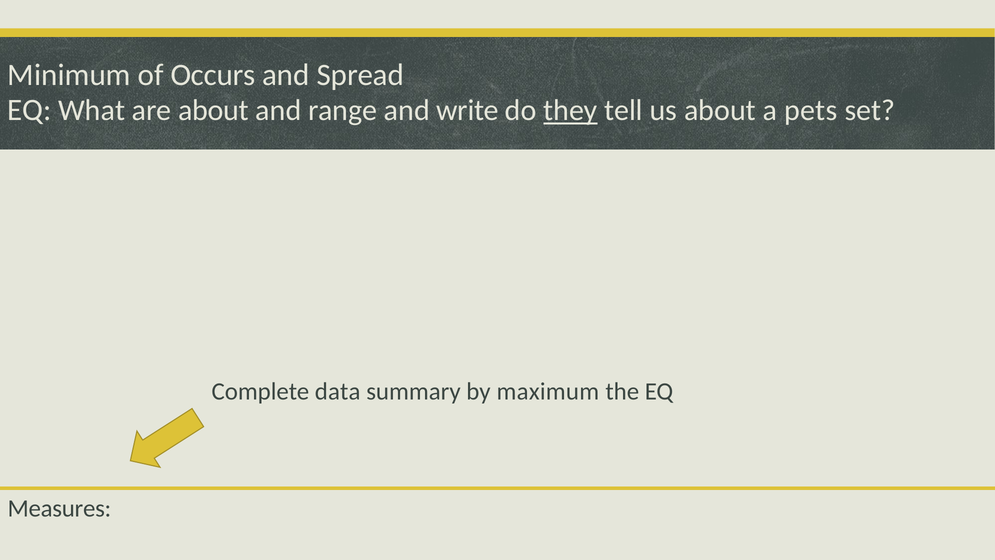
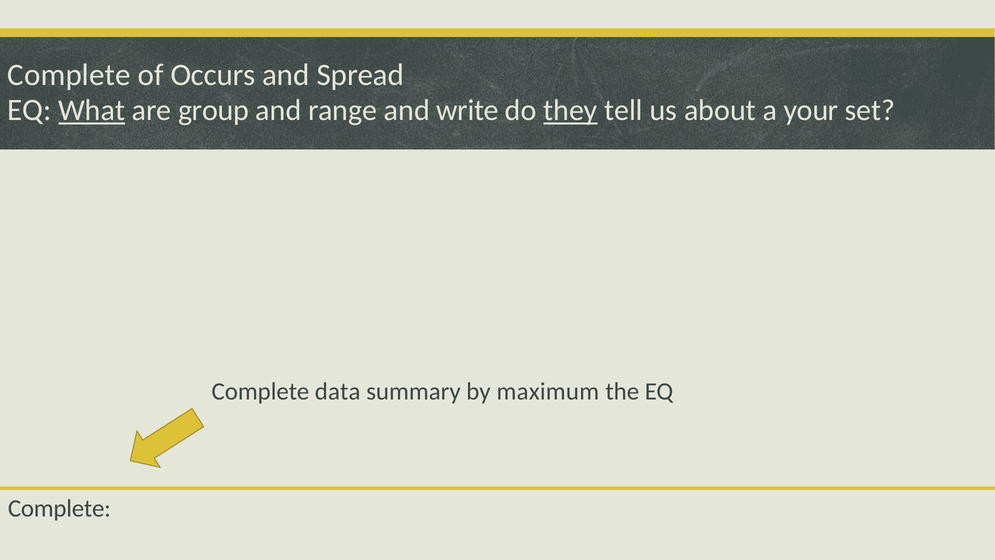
Minimum at (69, 75): Minimum -> Complete
What underline: none -> present
are about: about -> group
pets: pets -> your
Measures at (59, 508): Measures -> Complete
